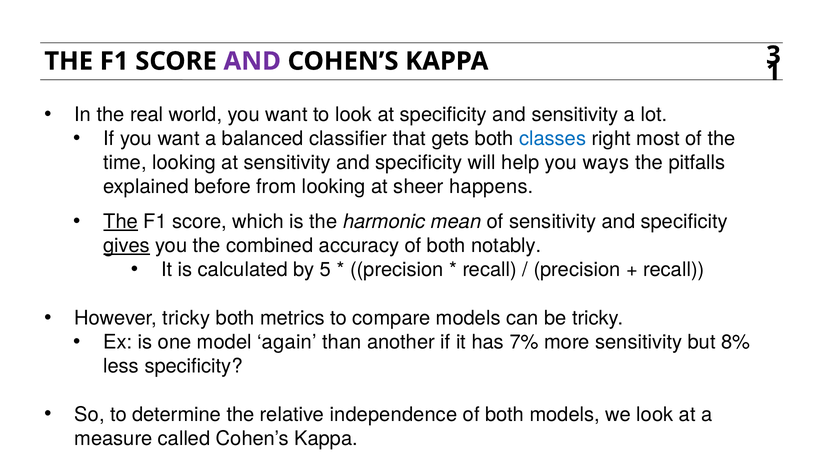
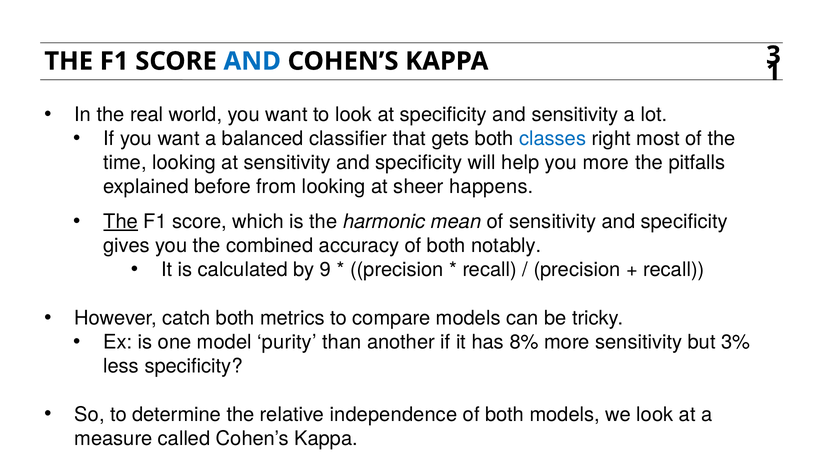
AND at (252, 61) colour: purple -> blue
you ways: ways -> more
gives underline: present -> none
5: 5 -> 9
However tricky: tricky -> catch
again: again -> purity
7%: 7% -> 8%
8%: 8% -> 3%
